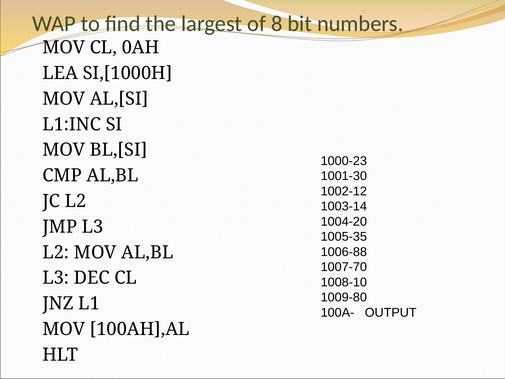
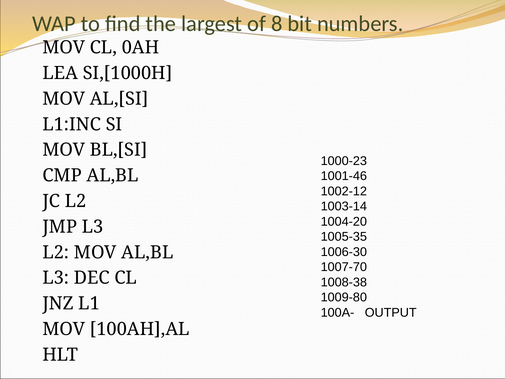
1001-30: 1001-30 -> 1001-46
1006-88: 1006-88 -> 1006-30
1008-10: 1008-10 -> 1008-38
